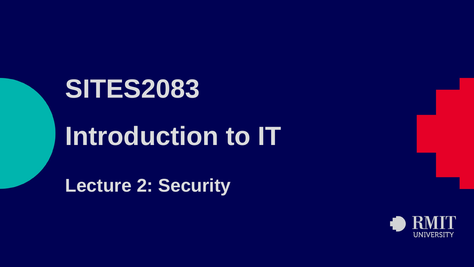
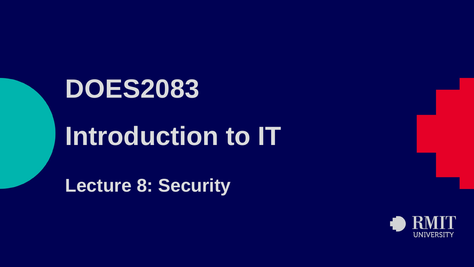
SITES2083: SITES2083 -> DOES2083
2: 2 -> 8
